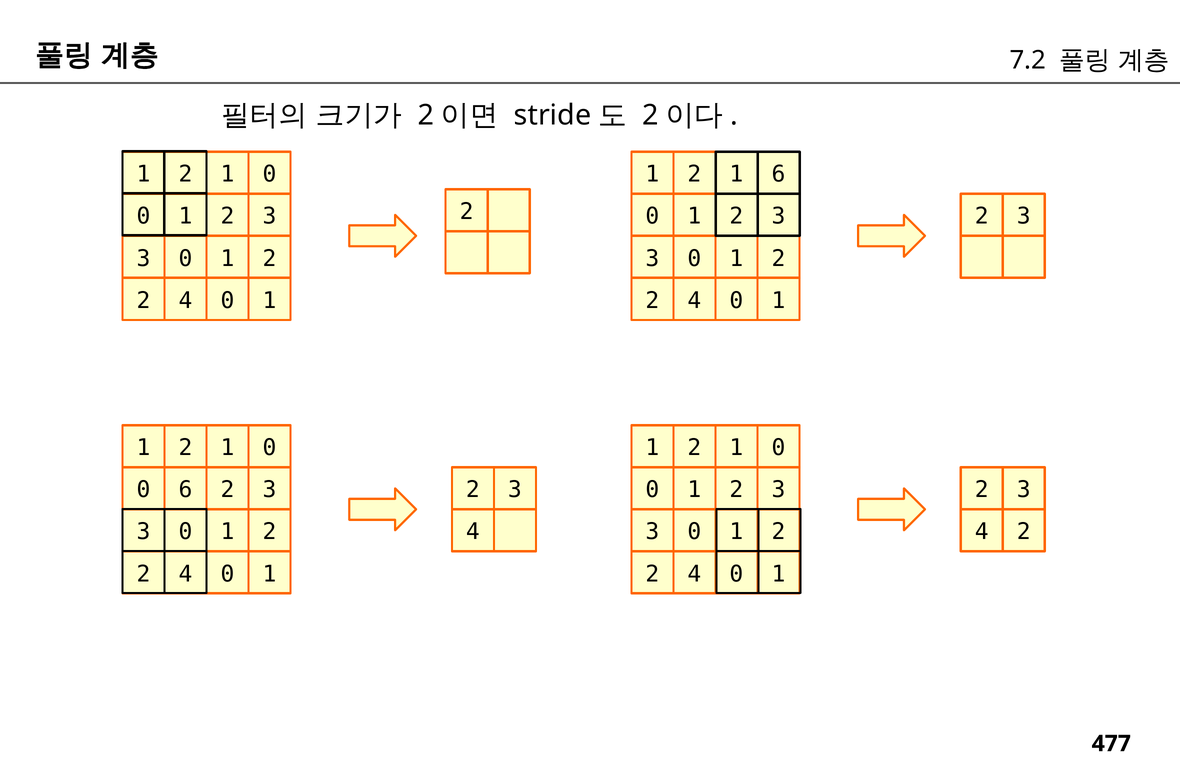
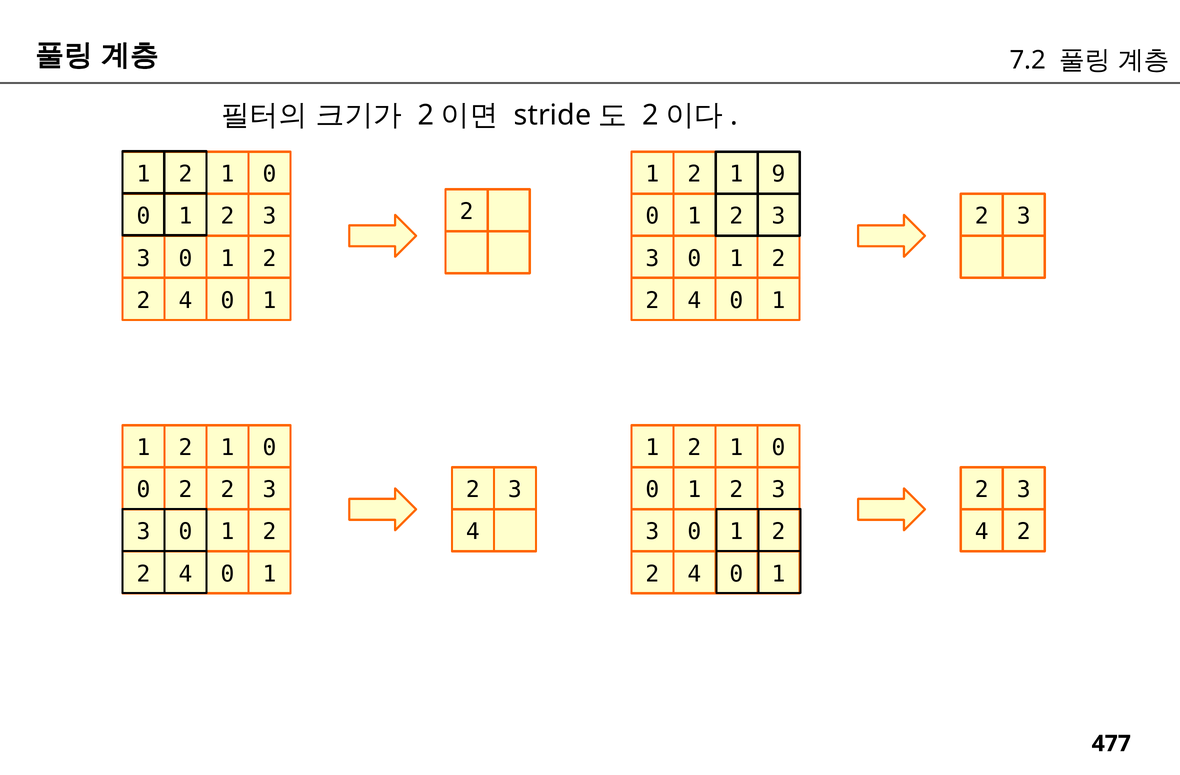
1 6: 6 -> 9
0 6: 6 -> 2
